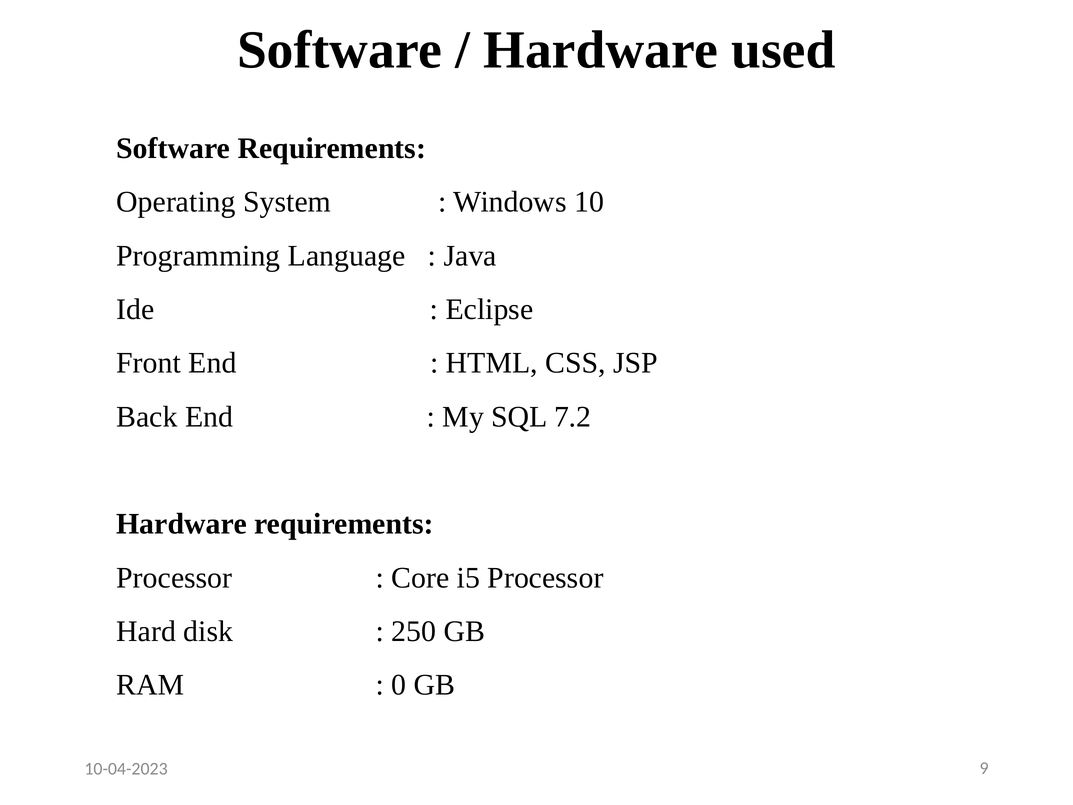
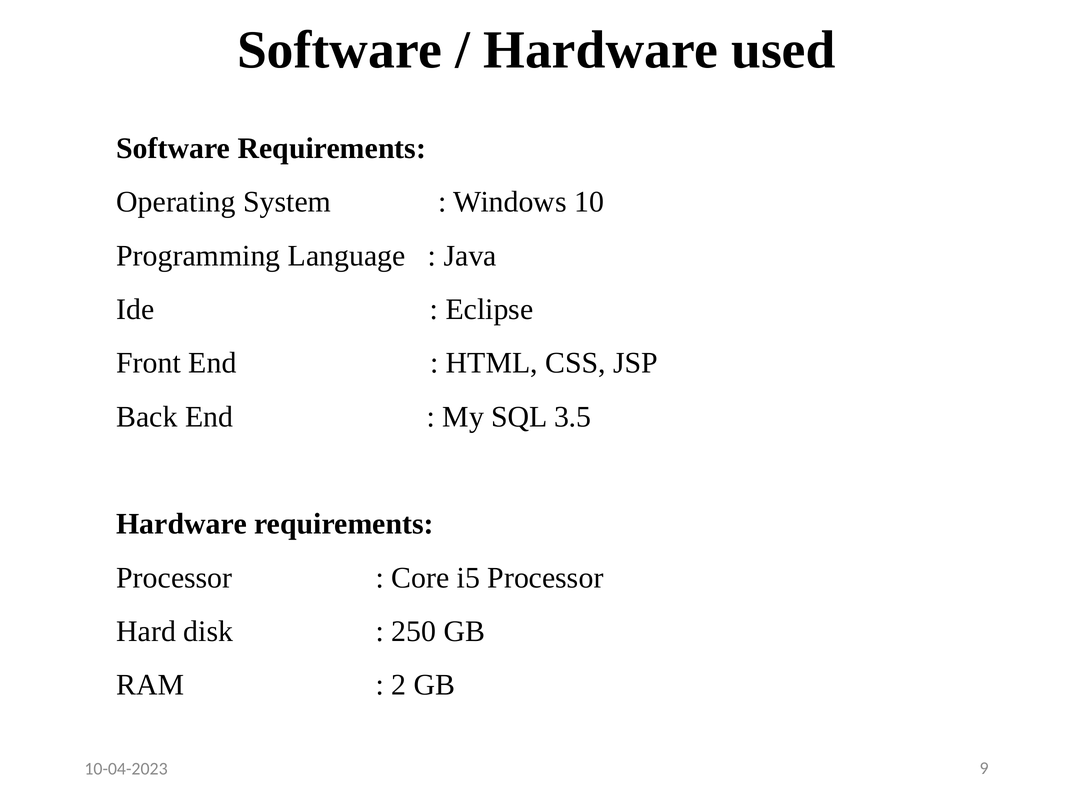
7.2: 7.2 -> 3.5
0: 0 -> 2
